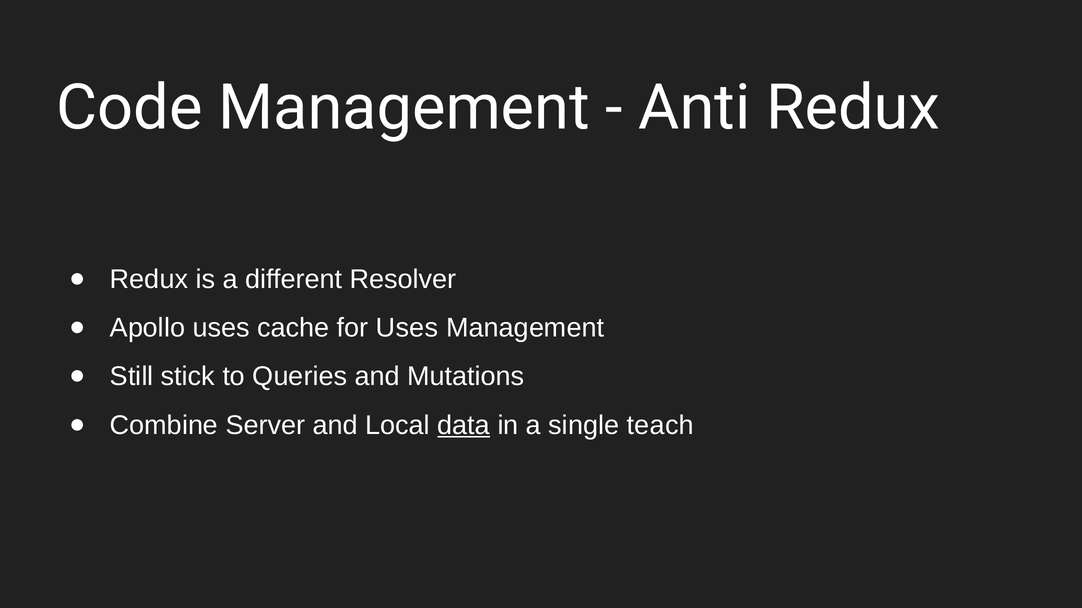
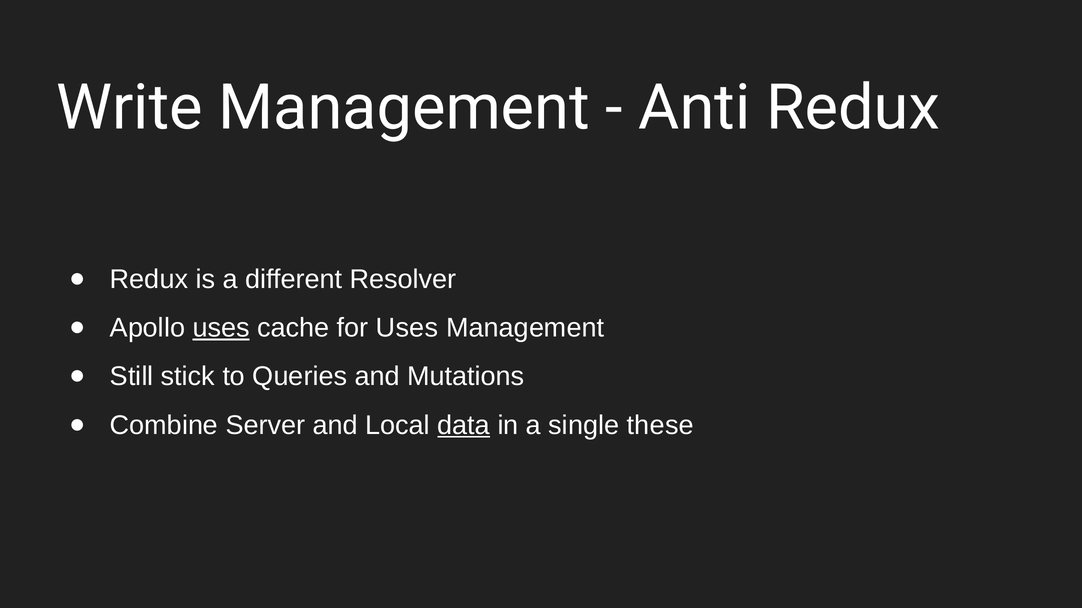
Code: Code -> Write
uses at (221, 328) underline: none -> present
teach: teach -> these
